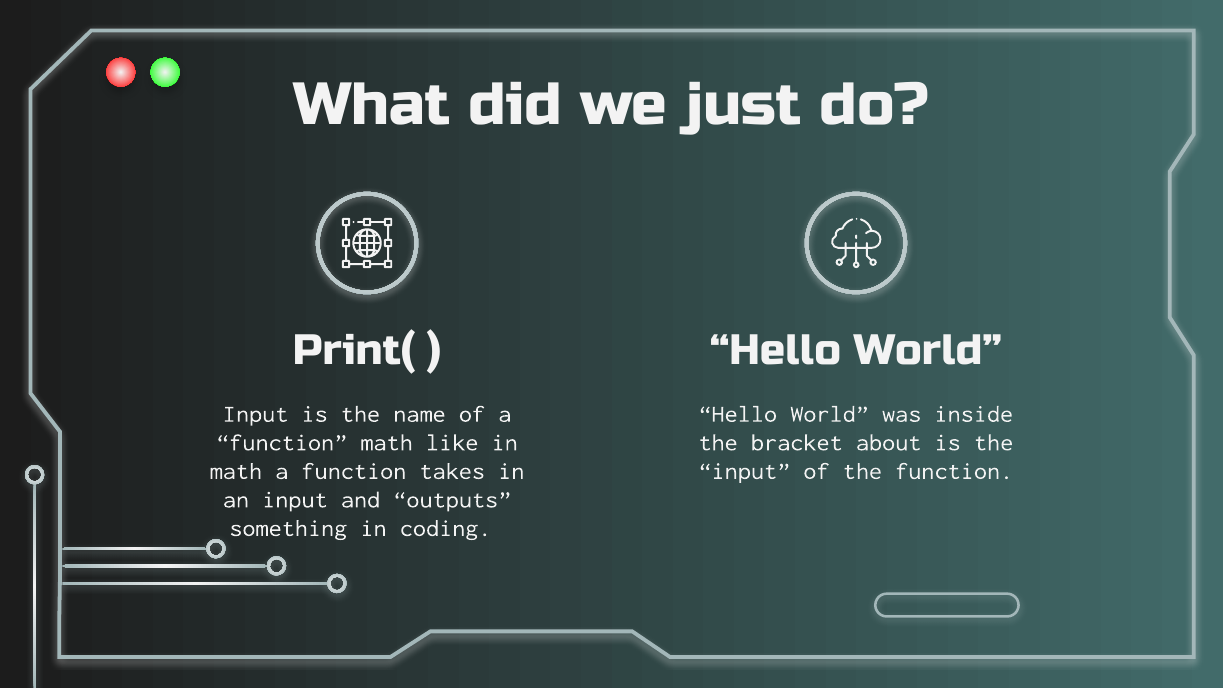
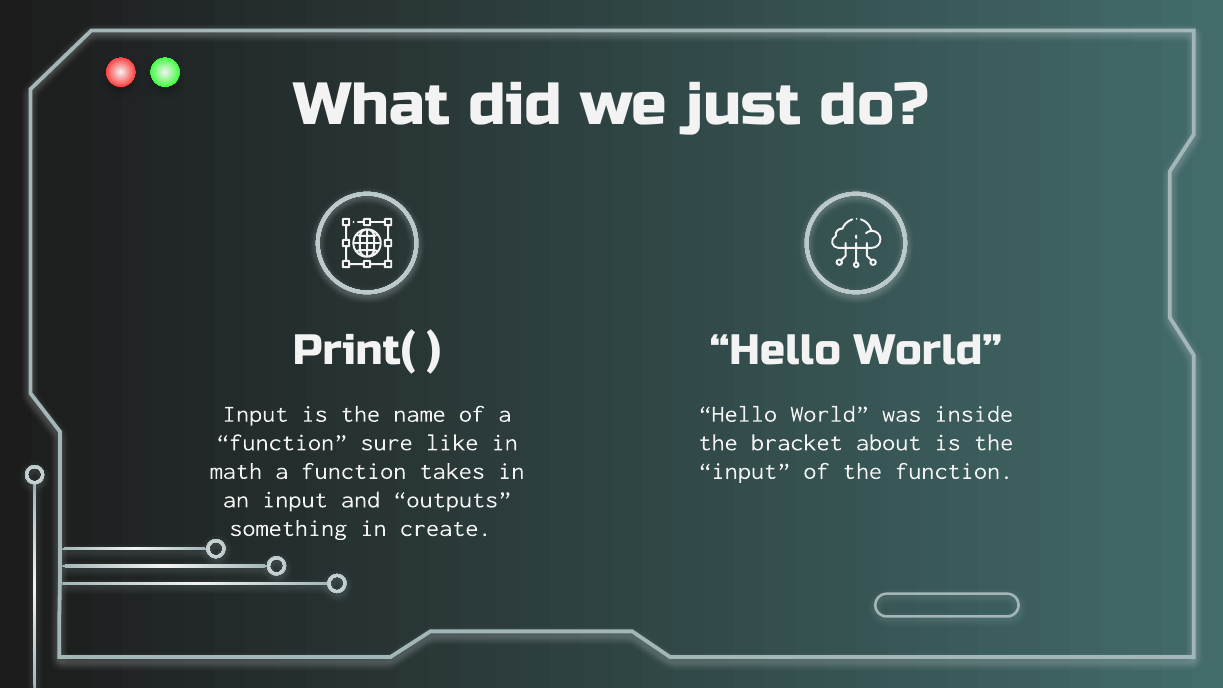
math at (387, 442): math -> sure
coding: coding -> create
